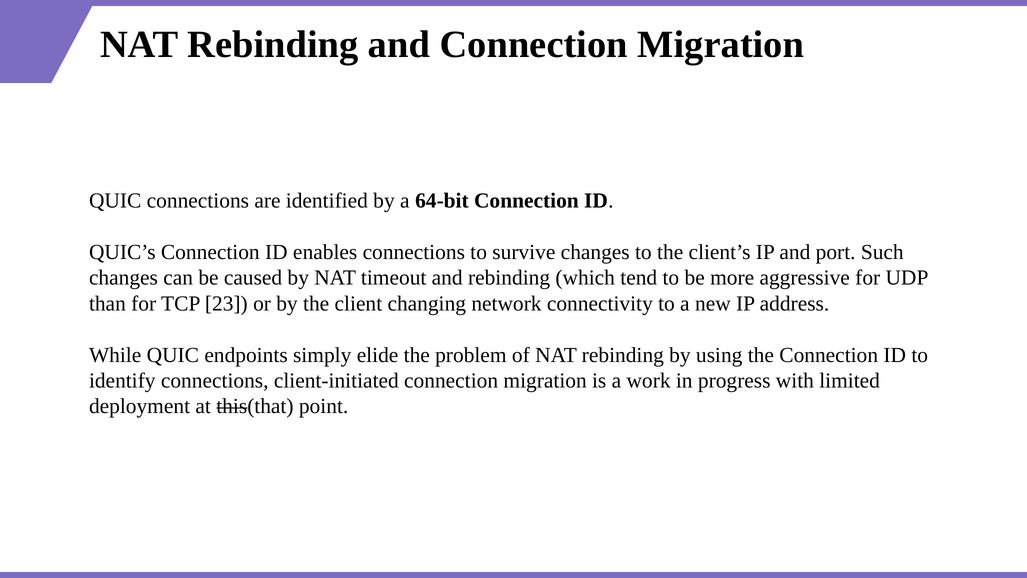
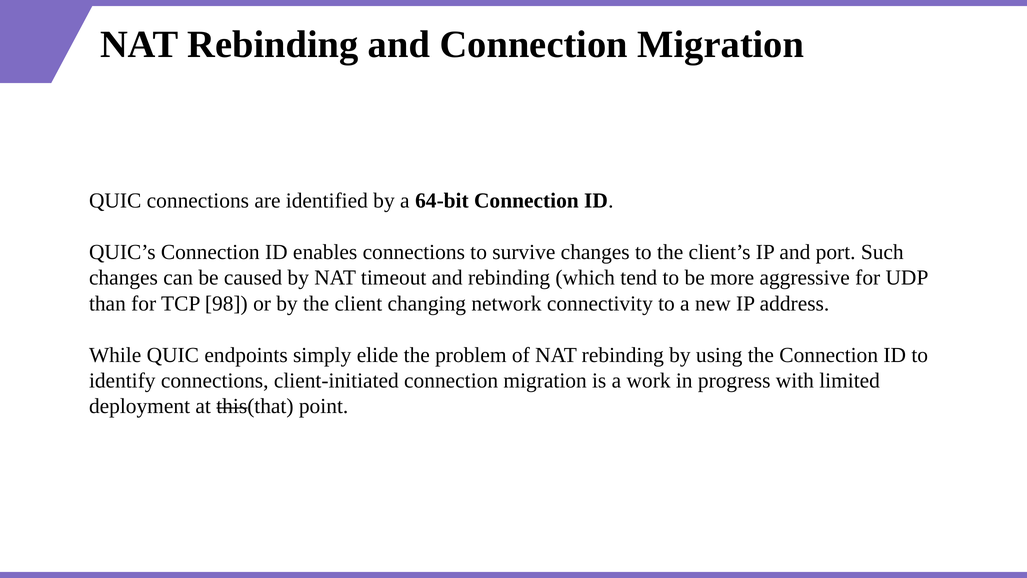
23: 23 -> 98
